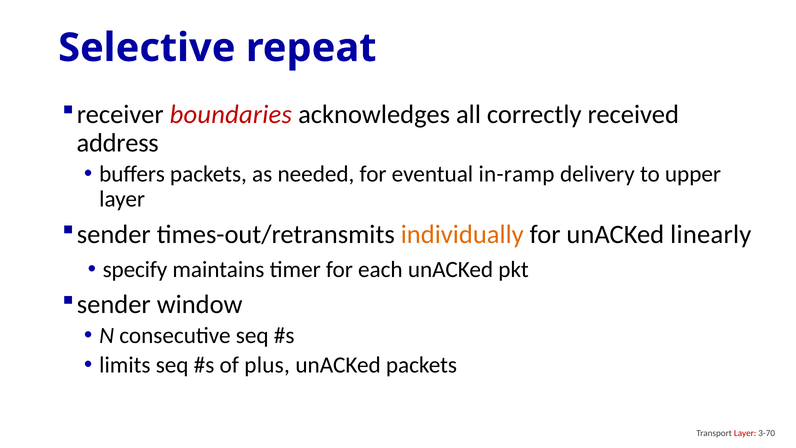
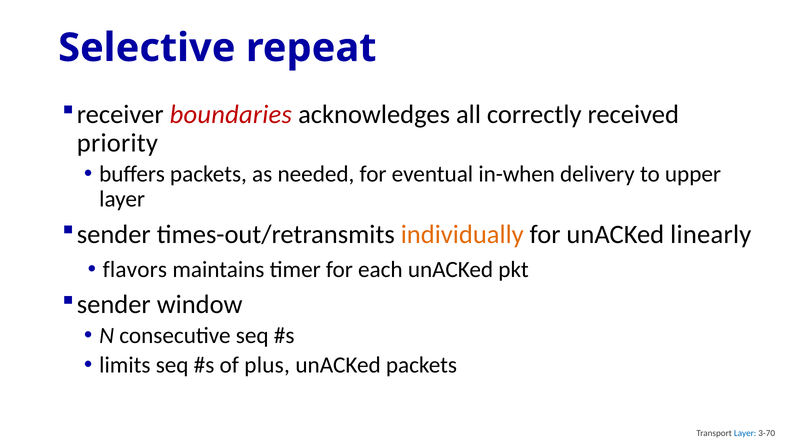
address: address -> priority
in-ramp: in-ramp -> in-when
specify: specify -> flavors
Layer at (745, 433) colour: red -> blue
